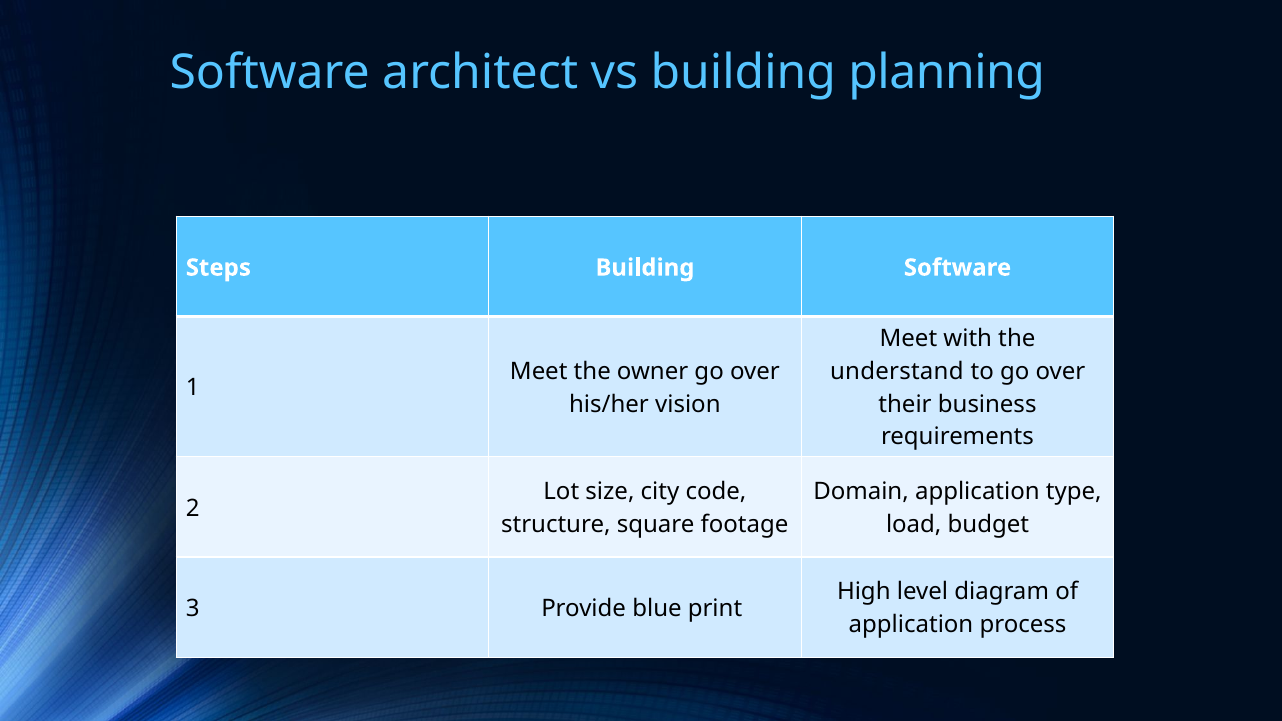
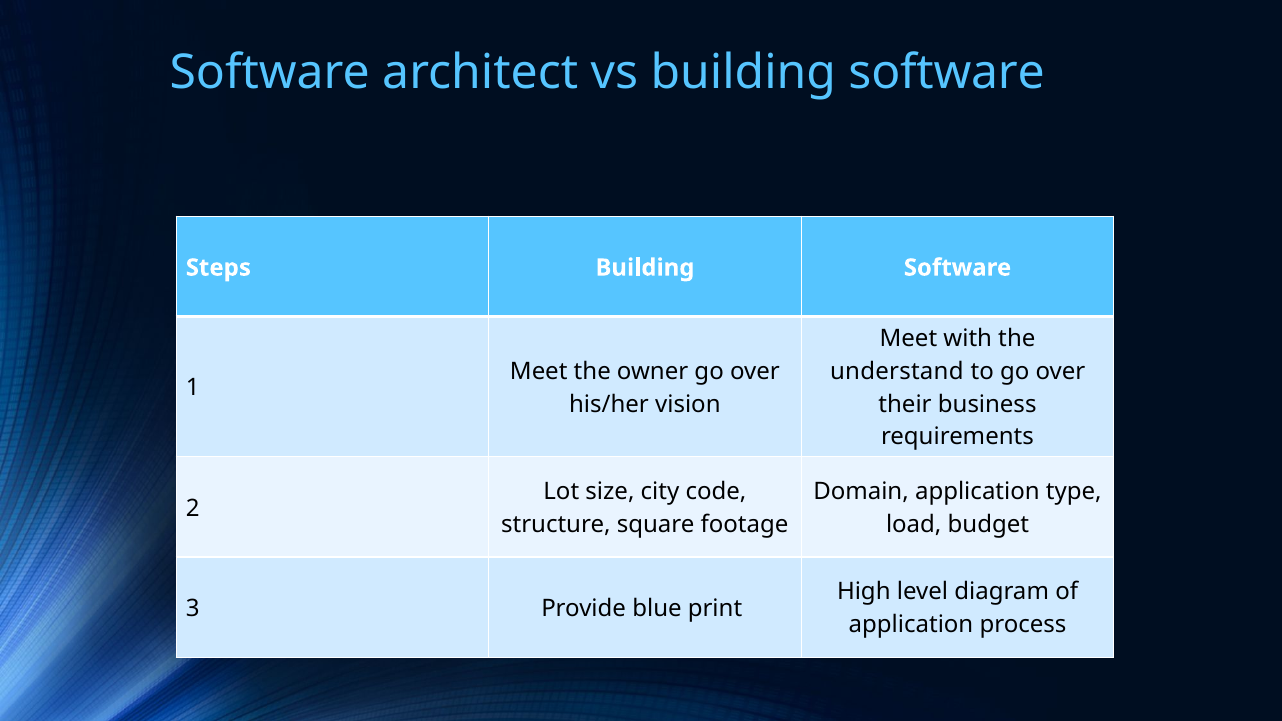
vs building planning: planning -> software
